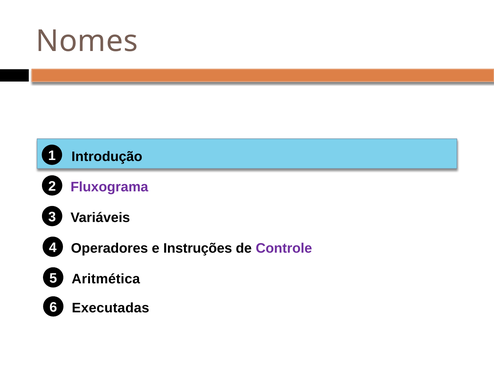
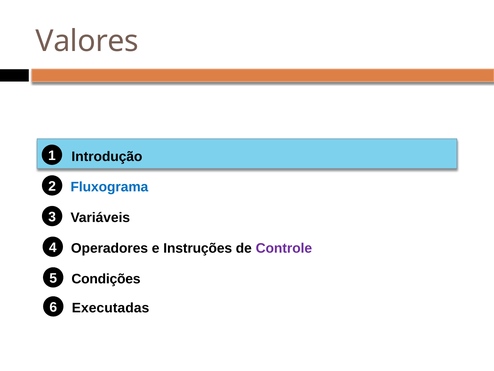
Nomes: Nomes -> Valores
Fluxograma colour: purple -> blue
Aritmética: Aritmética -> Condições
